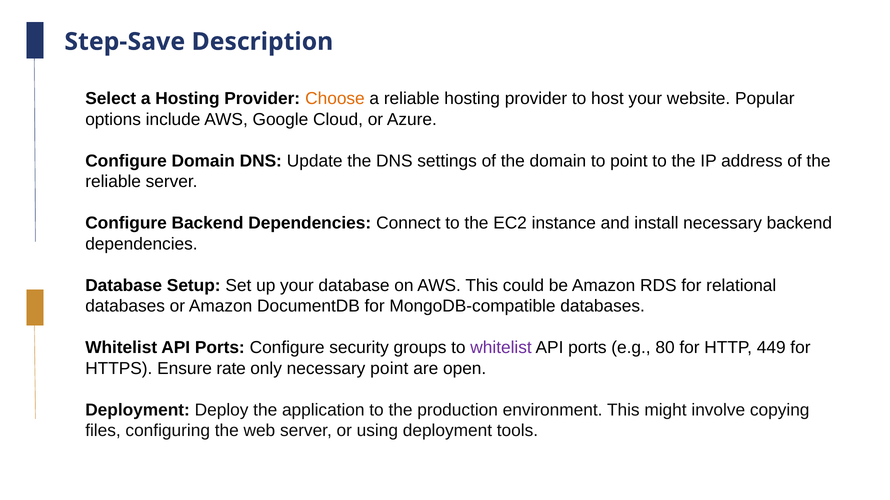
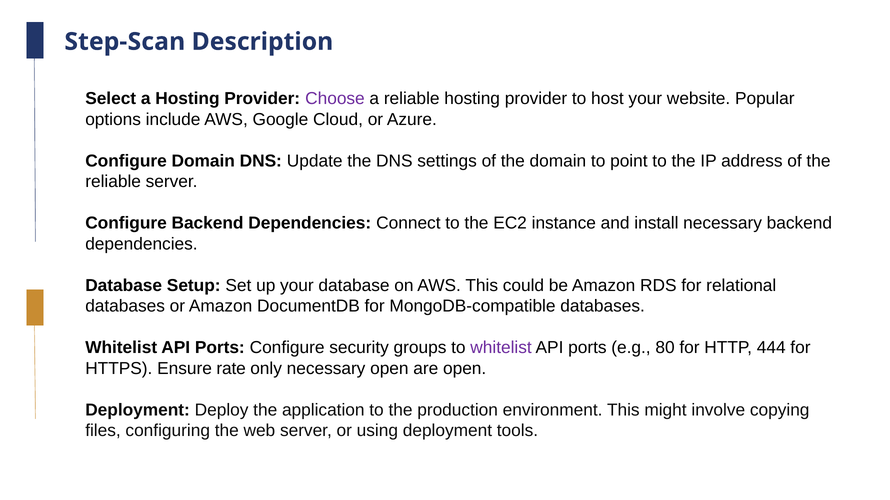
Step-Save: Step-Save -> Step-Scan
Choose colour: orange -> purple
449: 449 -> 444
necessary point: point -> open
